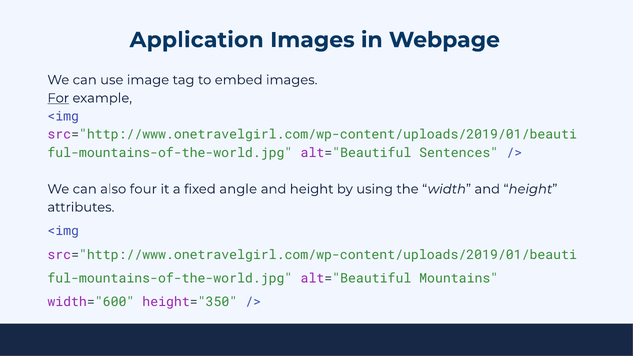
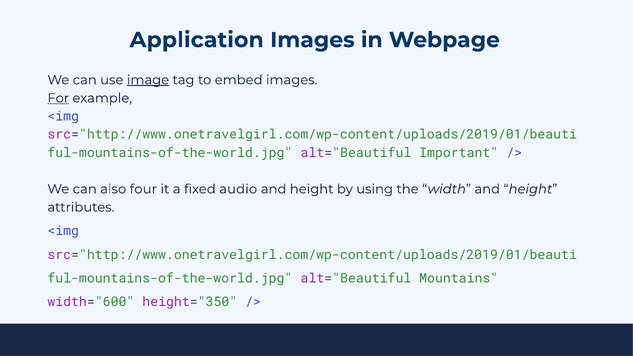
image underline: none -> present
Sentences: Sentences -> Important
angle: angle -> audio
